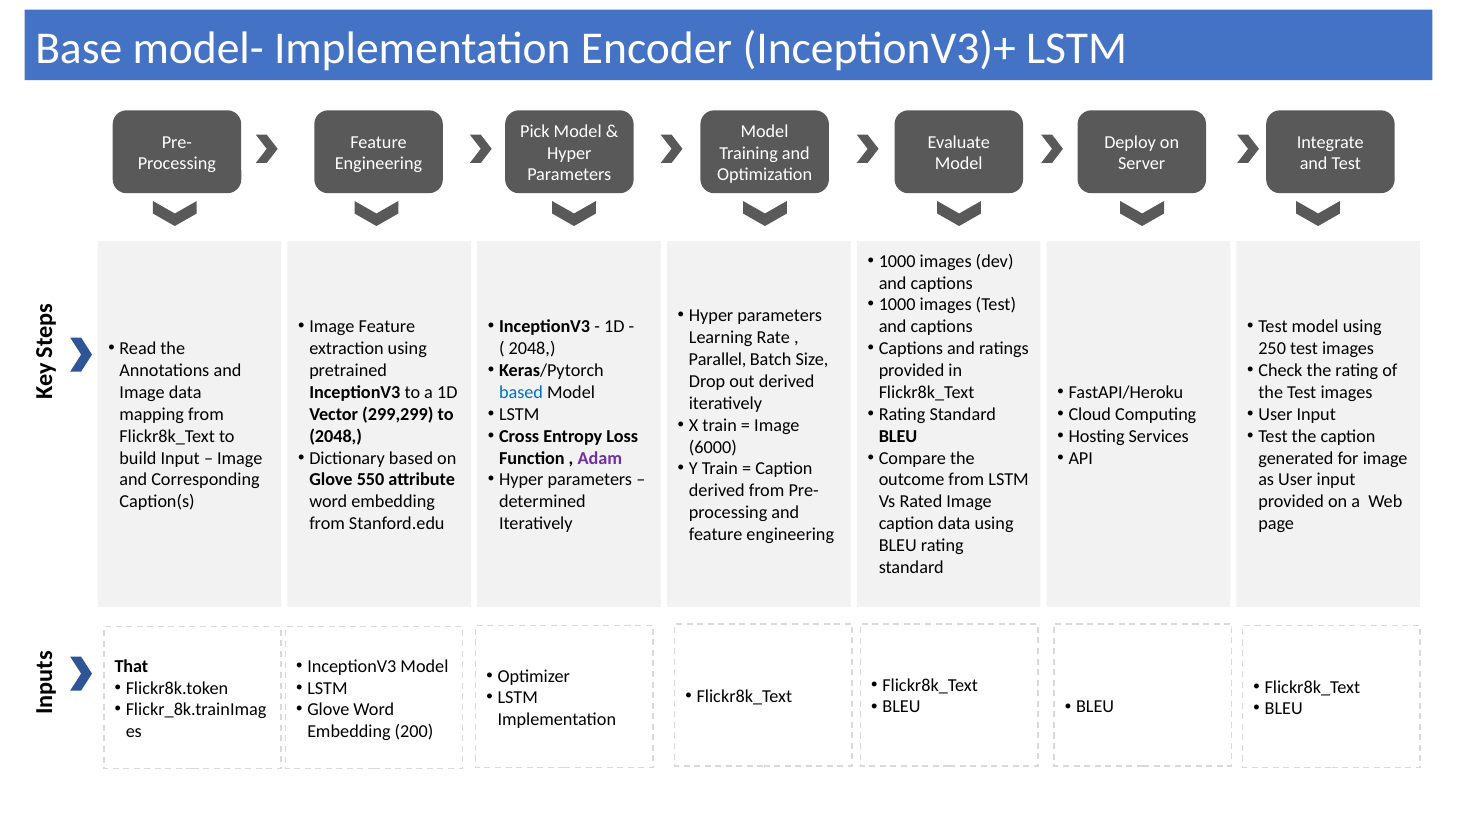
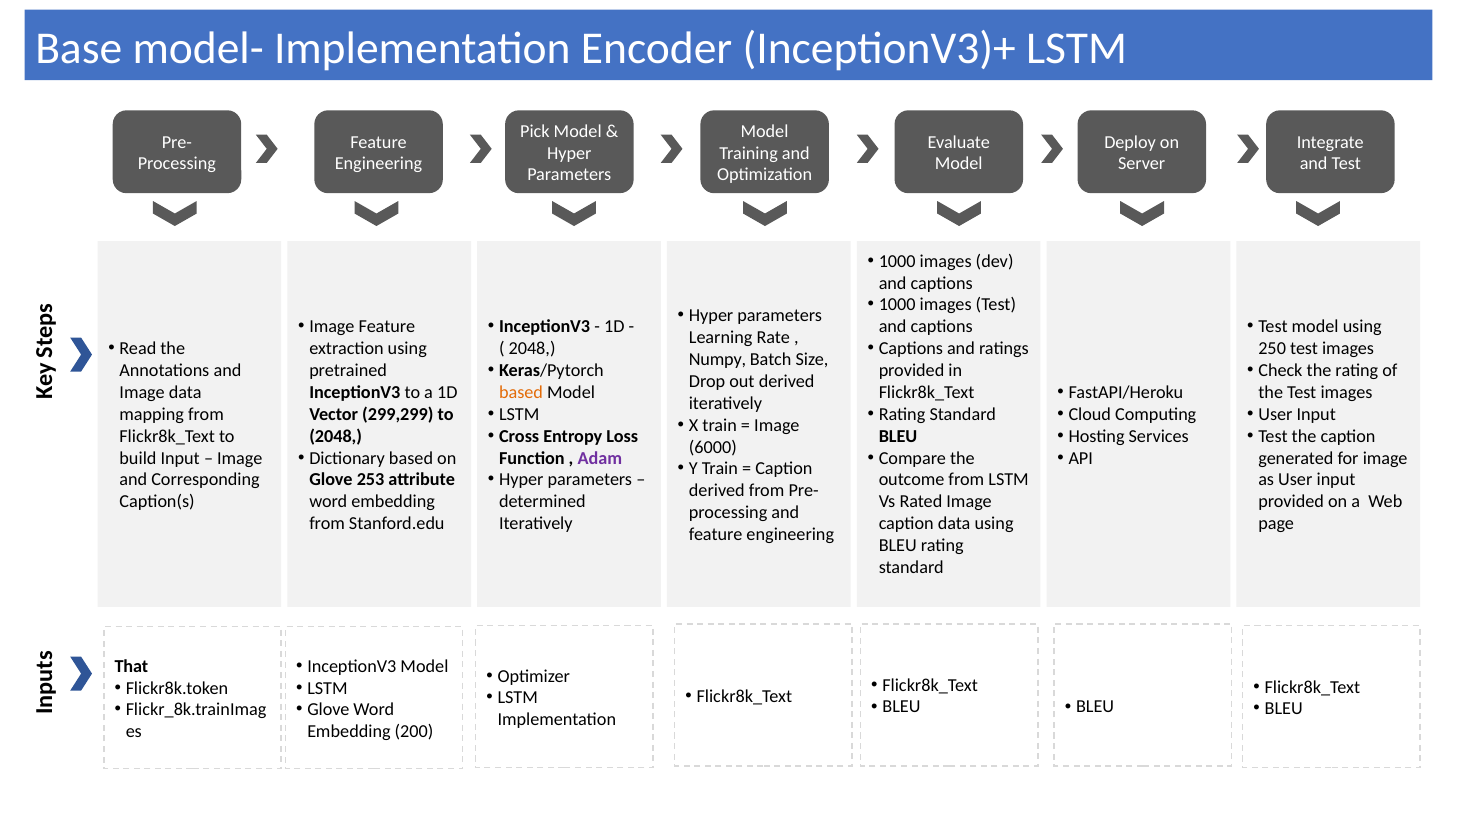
Parallel: Parallel -> Numpy
based at (521, 392) colour: blue -> orange
550: 550 -> 253
